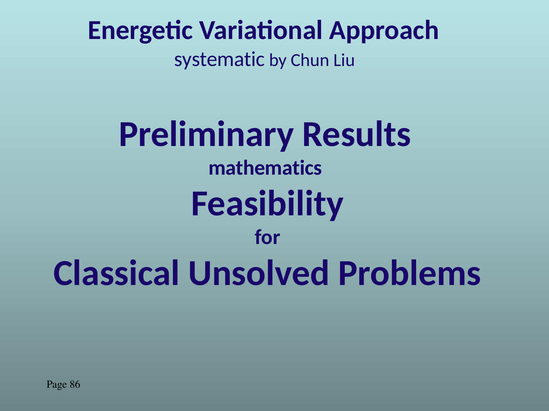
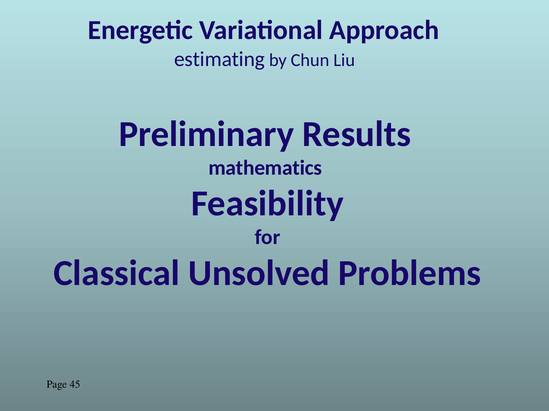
systematic: systematic -> estimating
86: 86 -> 45
